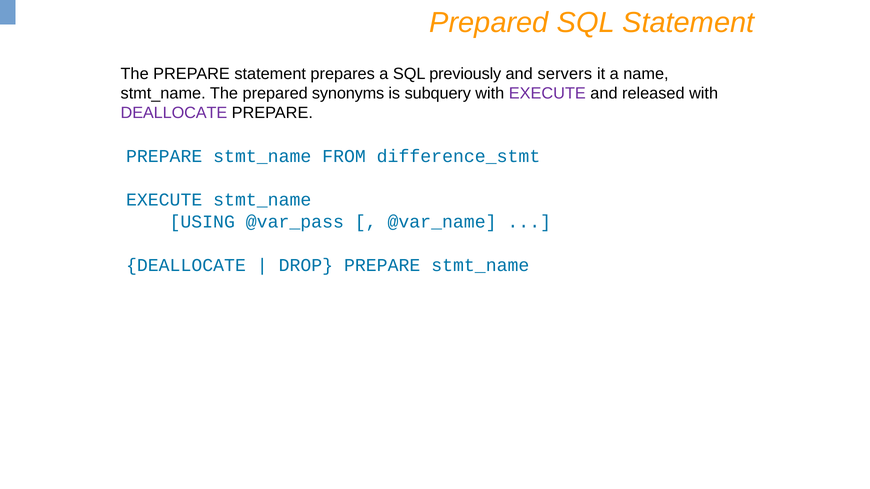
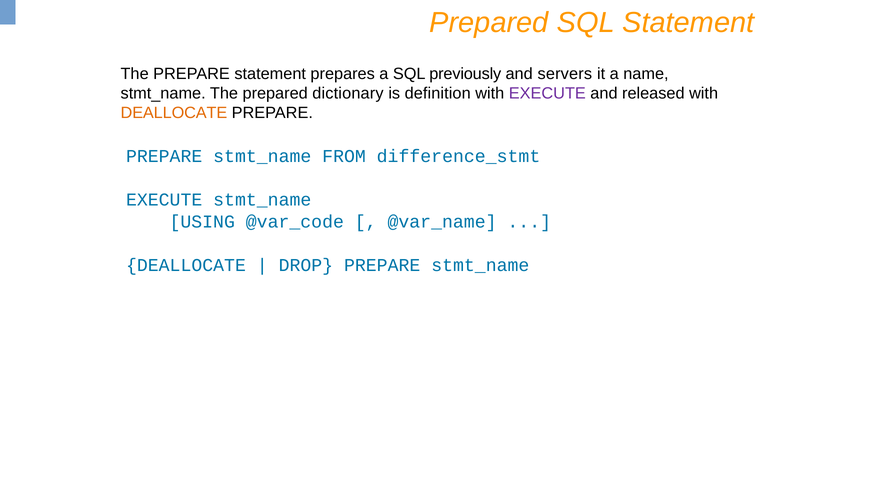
synonyms: synonyms -> dictionary
subquery: subquery -> definition
DEALLOCATE at (174, 113) colour: purple -> orange
@var_pass: @var_pass -> @var_code
